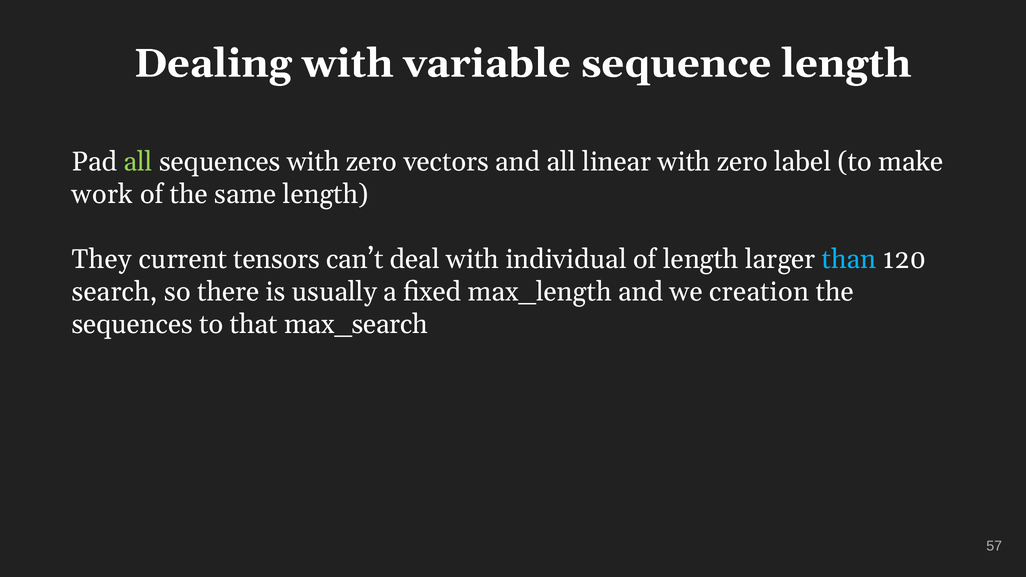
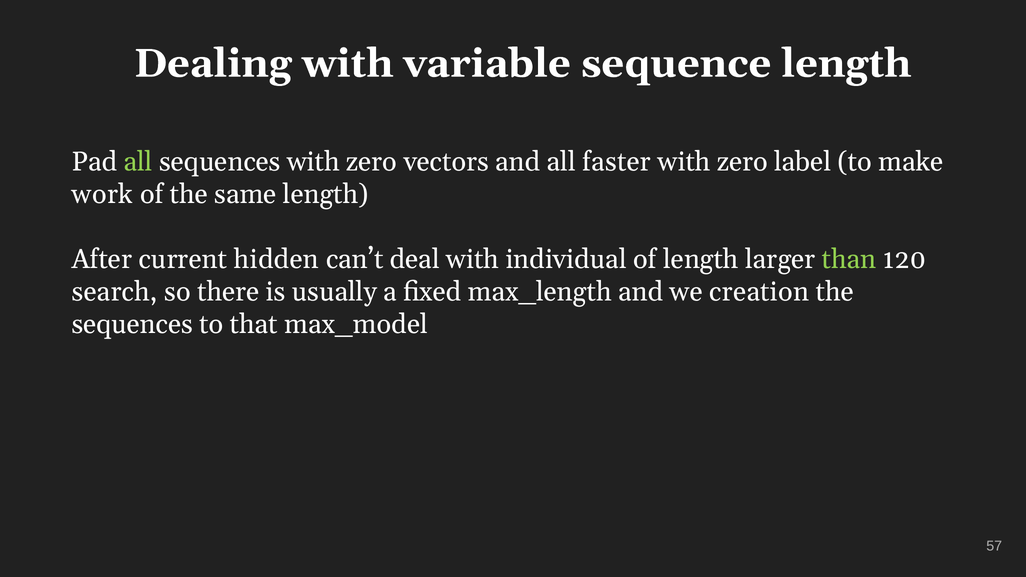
linear: linear -> faster
They: They -> After
tensors: tensors -> hidden
than colour: light blue -> light green
max_search: max_search -> max_model
